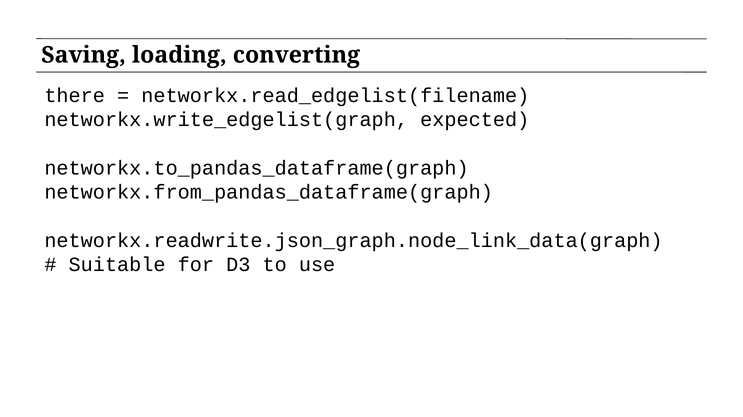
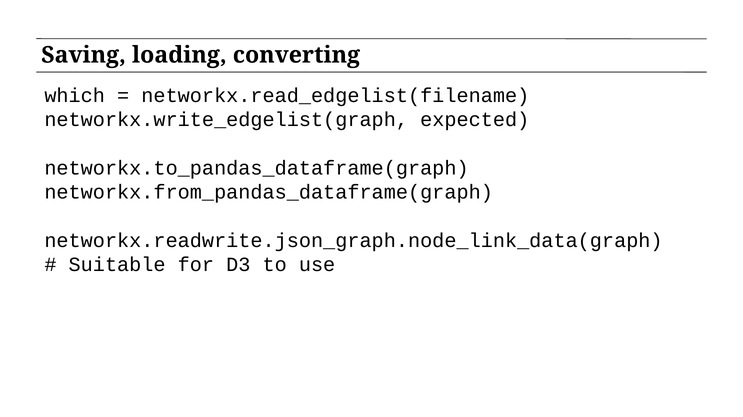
there: there -> which
